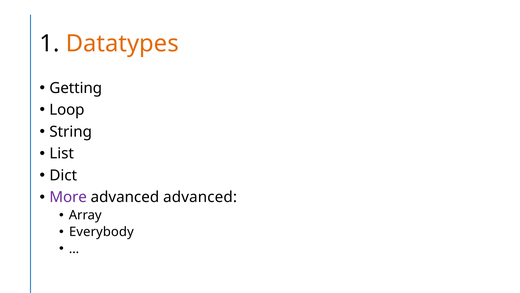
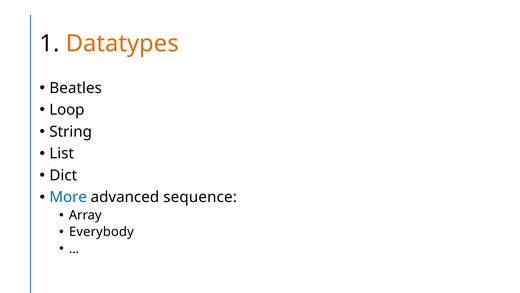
Getting: Getting -> Beatles
More colour: purple -> blue
advanced advanced: advanced -> sequence
